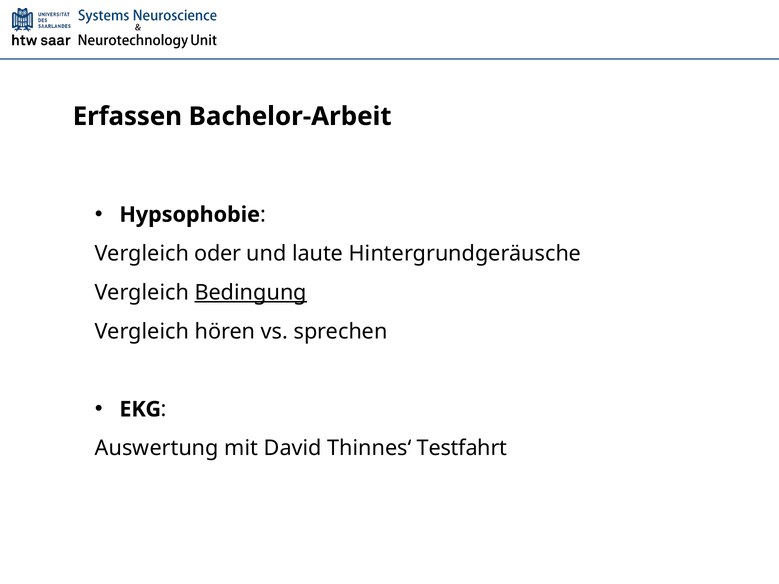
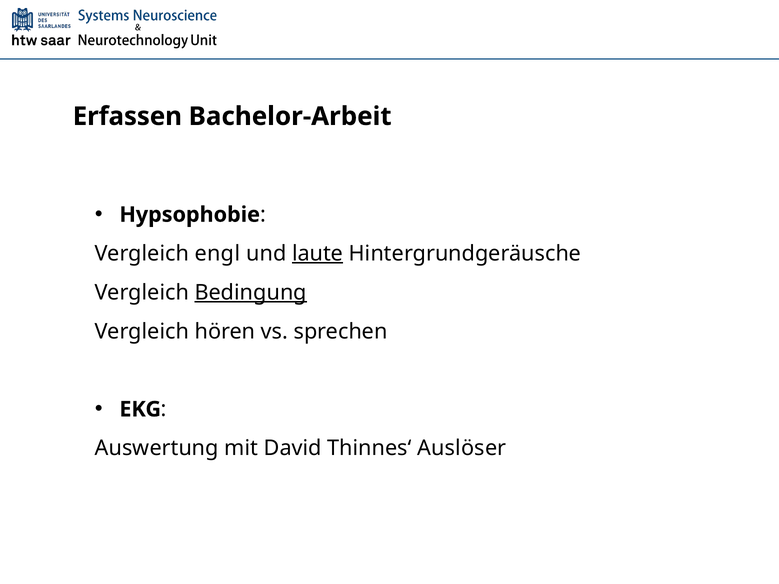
oder: oder -> engl
laute underline: none -> present
Testfahrt: Testfahrt -> Auslöser
